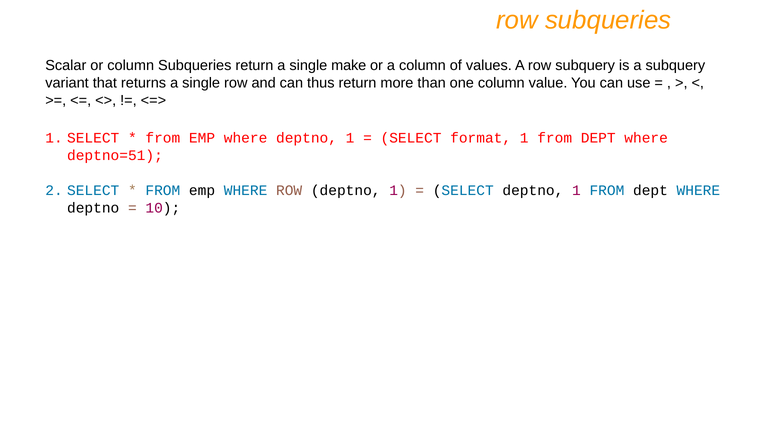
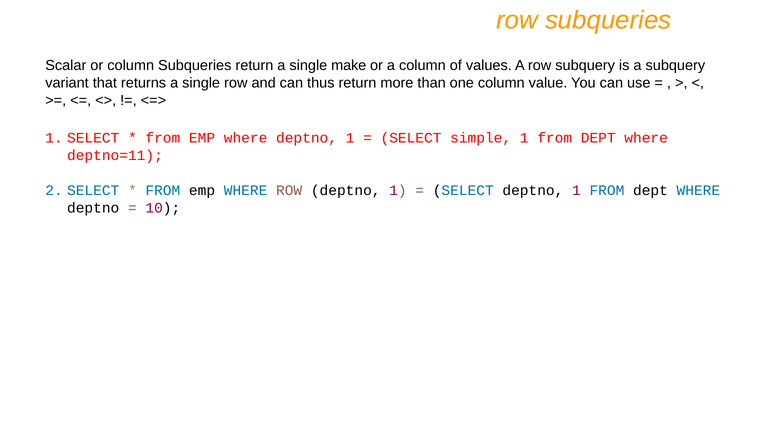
format: format -> simple
deptno=51: deptno=51 -> deptno=11
